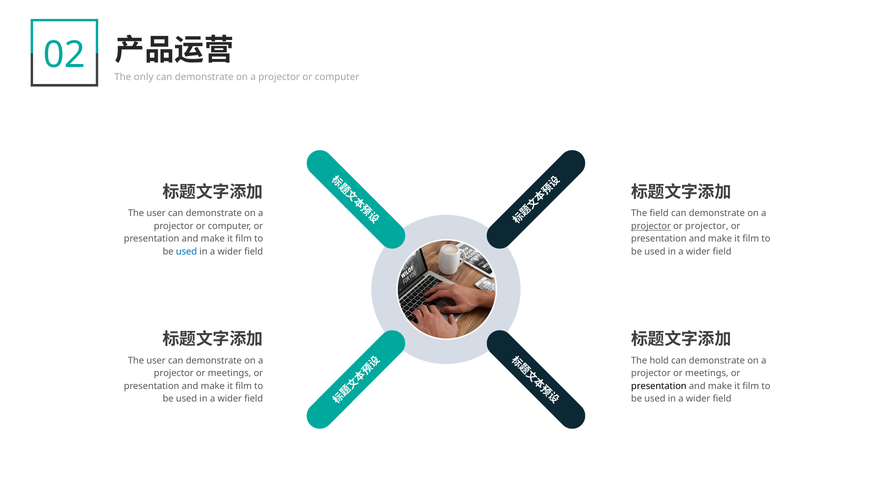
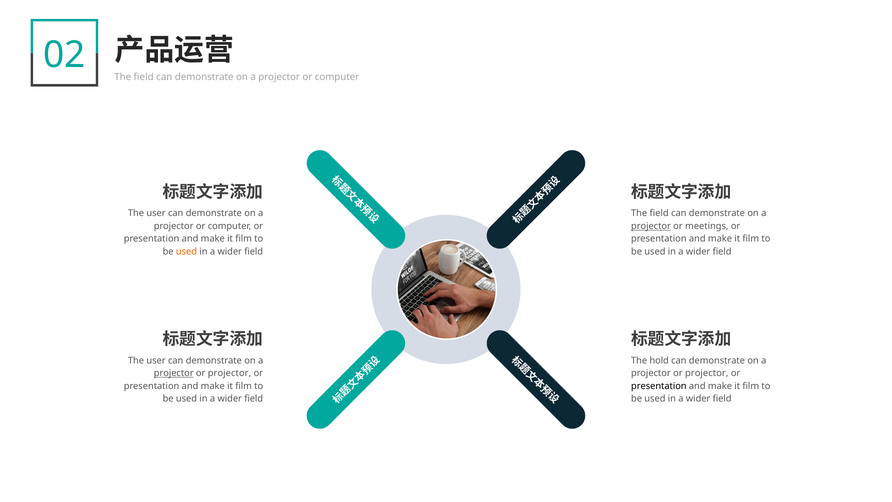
only at (144, 77): only -> field
or projector: projector -> meetings
used at (187, 251) colour: blue -> orange
projector at (174, 373) underline: none -> present
meetings at (230, 373): meetings -> projector
meetings at (707, 373): meetings -> projector
